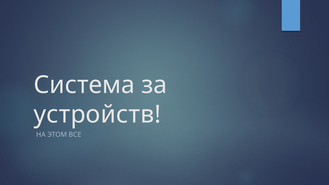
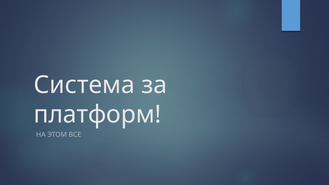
устройств: устройств -> платформ
